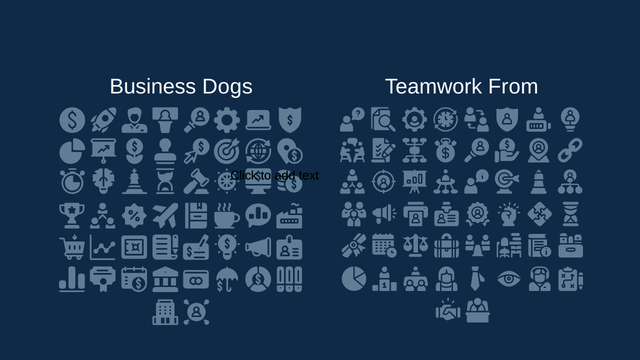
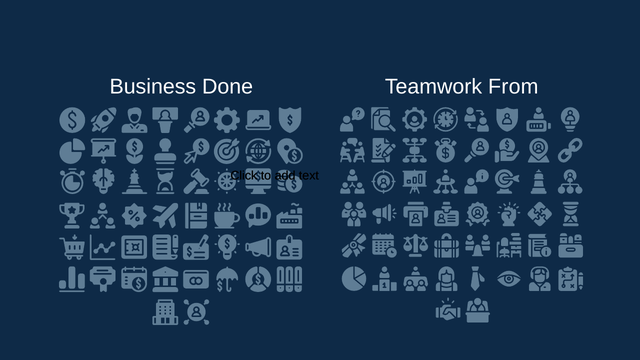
Dogs: Dogs -> Done
